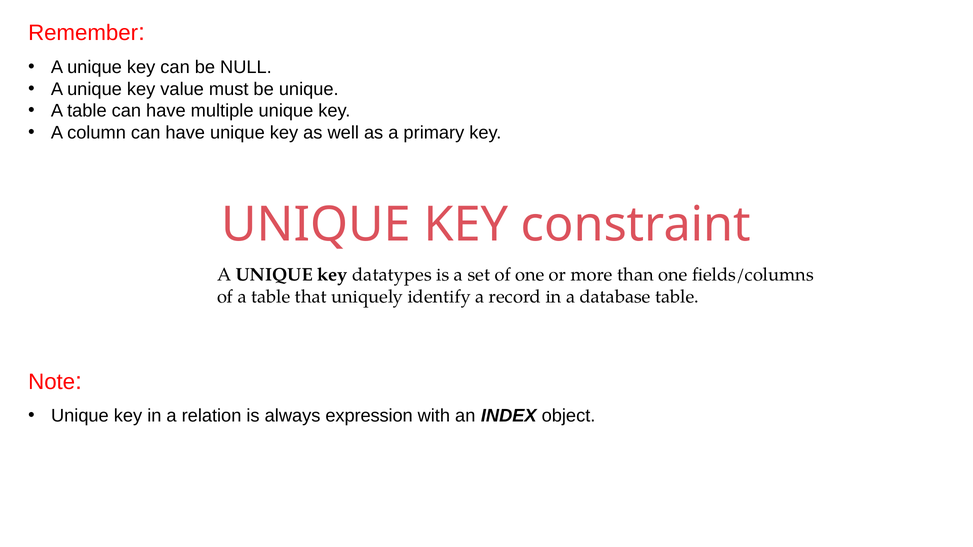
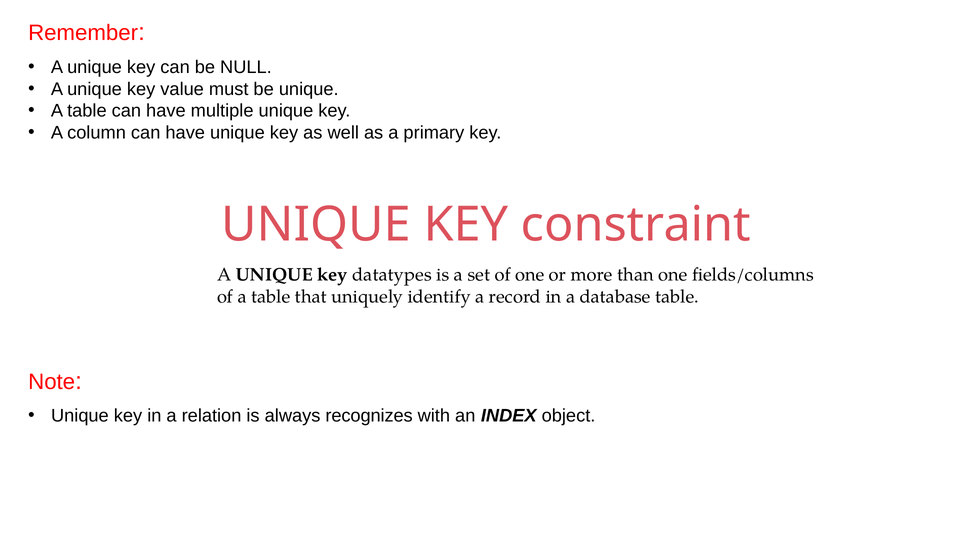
expression: expression -> recognizes
